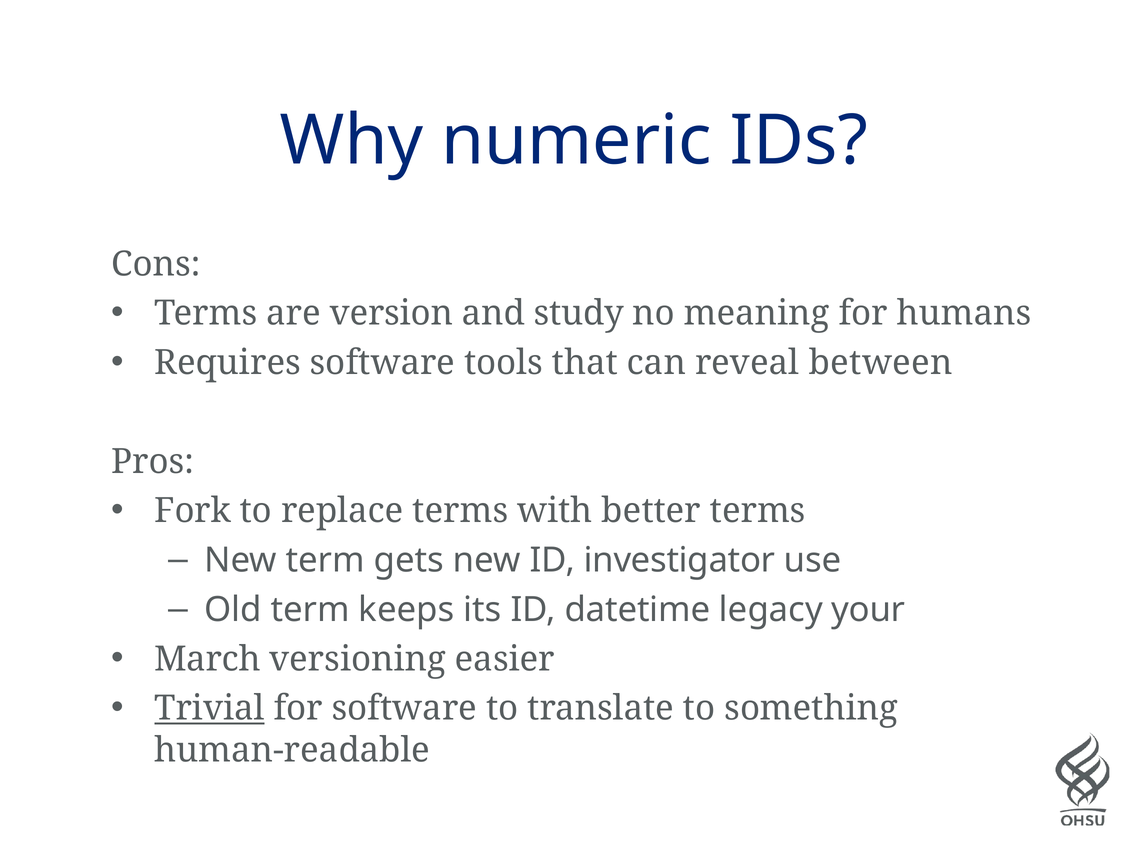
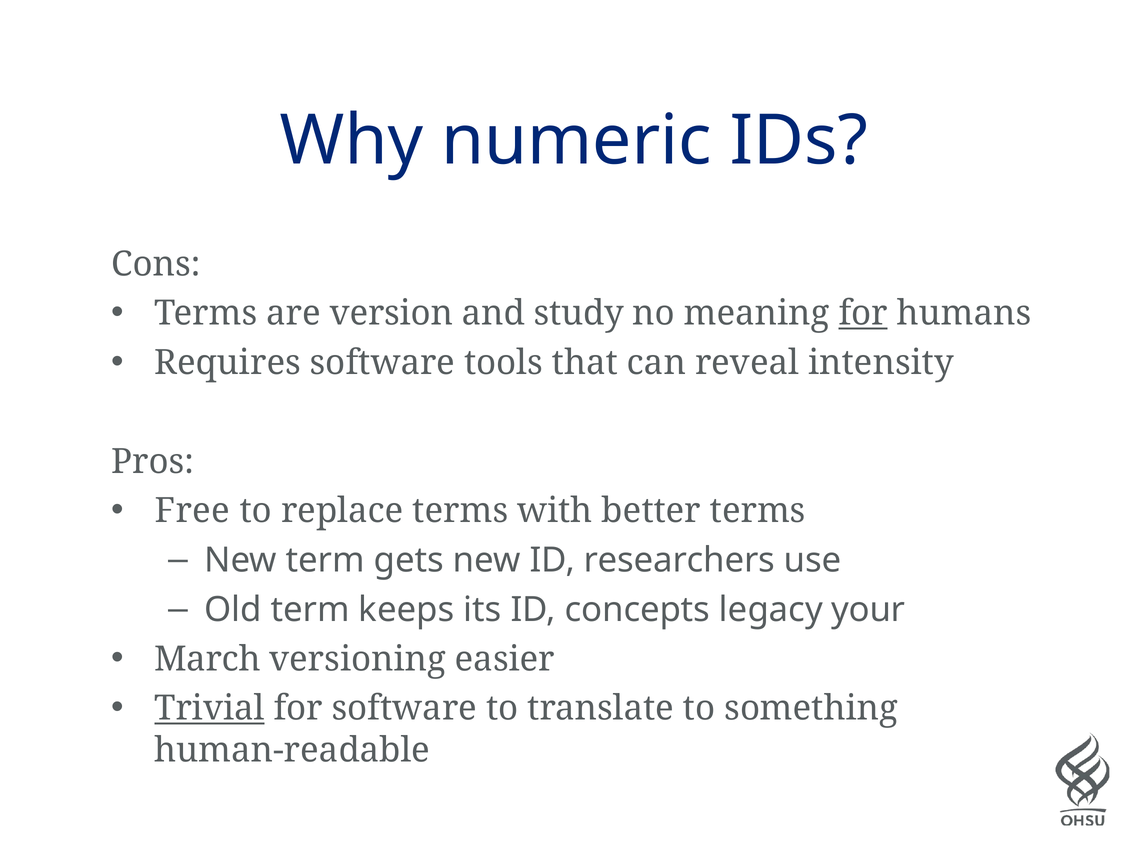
for at (863, 313) underline: none -> present
between: between -> intensity
Fork: Fork -> Free
investigator: investigator -> researchers
datetime: datetime -> concepts
